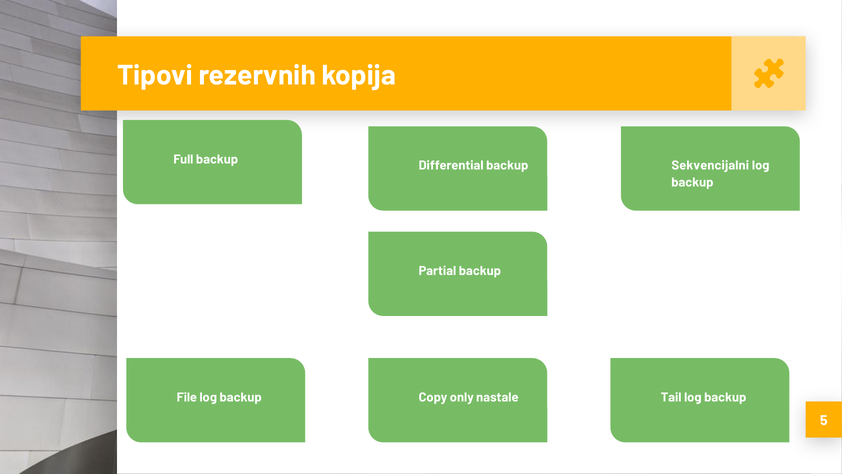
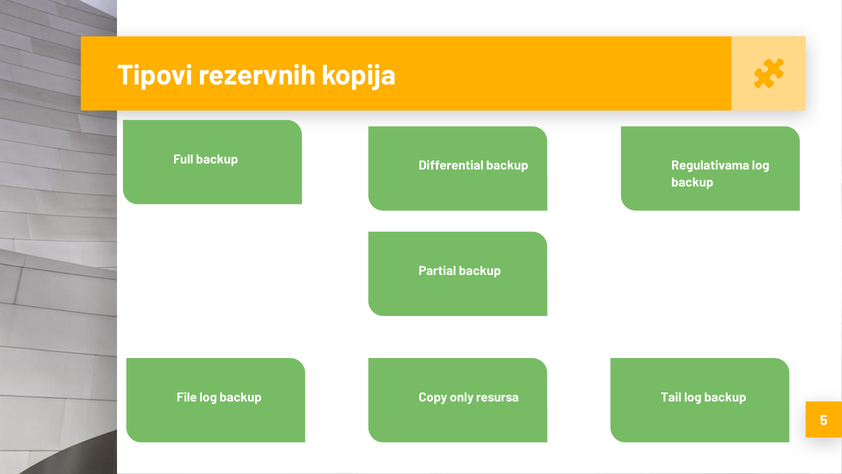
Sekvencijalni: Sekvencijalni -> Regulativama
nastale: nastale -> resursa
